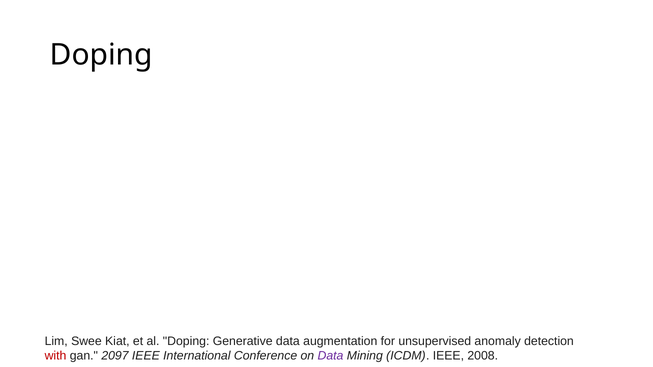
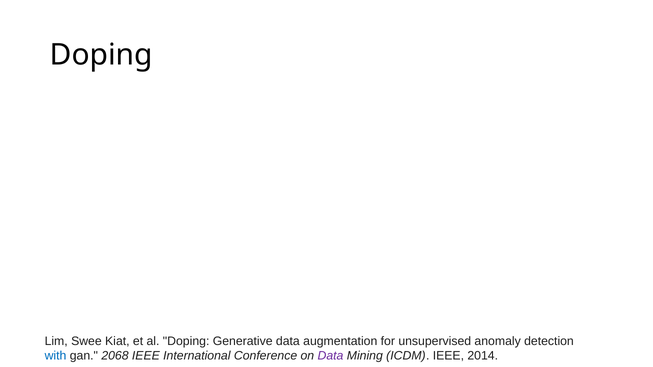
with colour: red -> blue
2097: 2097 -> 2068
2008: 2008 -> 2014
